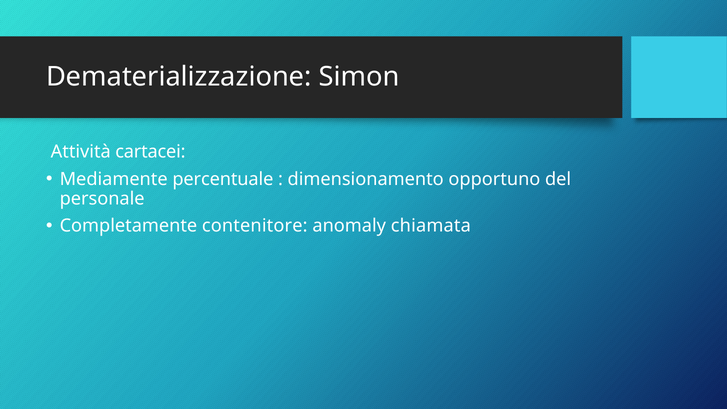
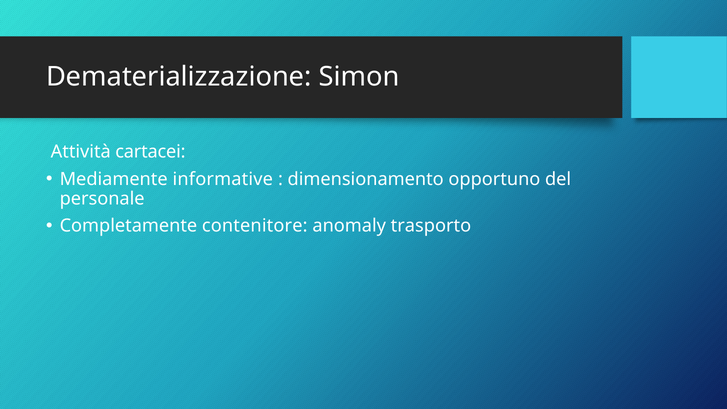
percentuale: percentuale -> informative
chiamata: chiamata -> trasporto
